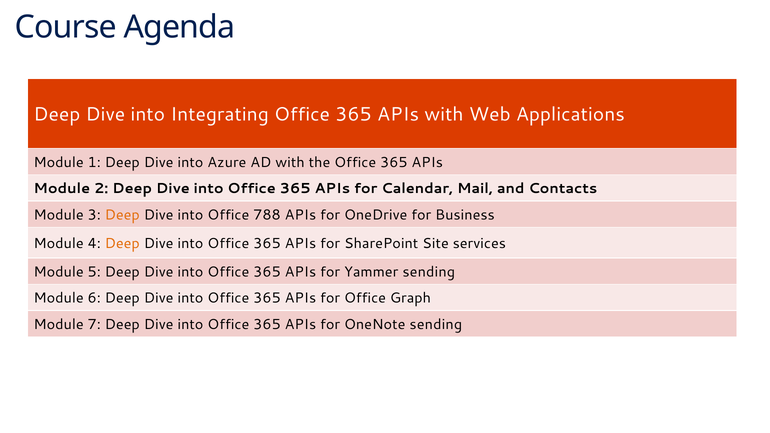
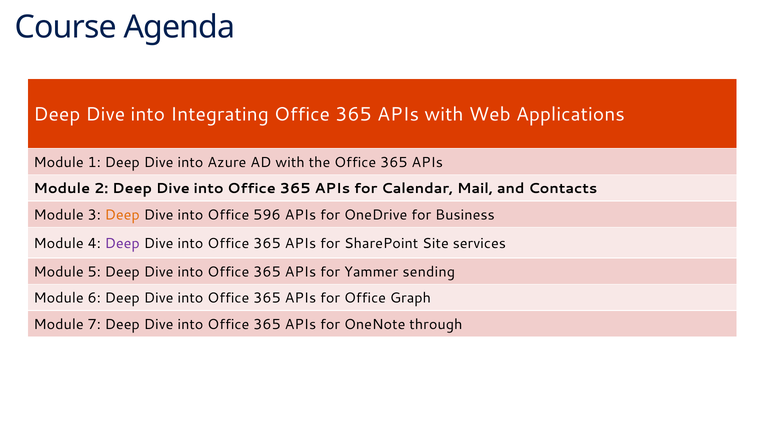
788: 788 -> 596
Deep at (122, 244) colour: orange -> purple
OneNote sending: sending -> through
